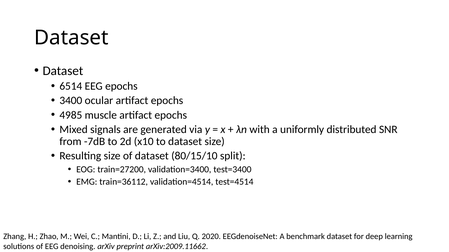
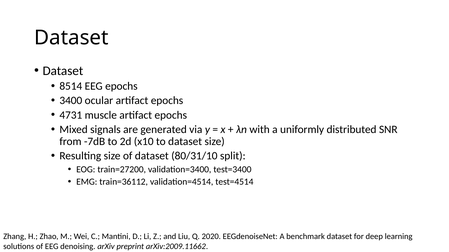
6514: 6514 -> 8514
4985: 4985 -> 4731
80/15/10: 80/15/10 -> 80/31/10
